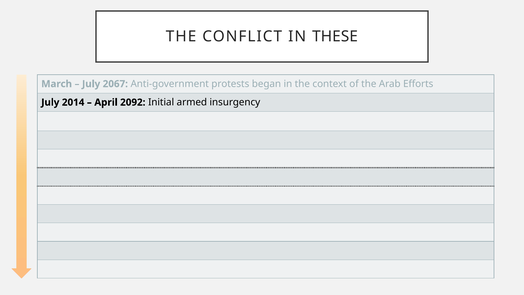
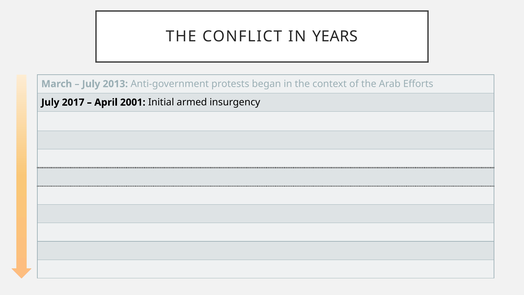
THESE: THESE -> YEARS
2067: 2067 -> 2013
2014: 2014 -> 2017
2092: 2092 -> 2001
